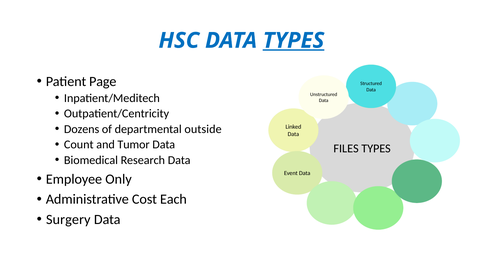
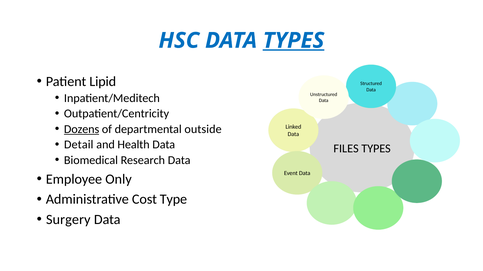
Page: Page -> Lipid
Dozens underline: none -> present
Count: Count -> Detail
Tumor: Tumor -> Health
Each: Each -> Type
